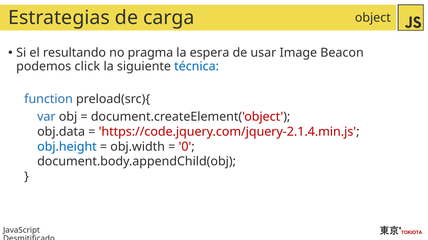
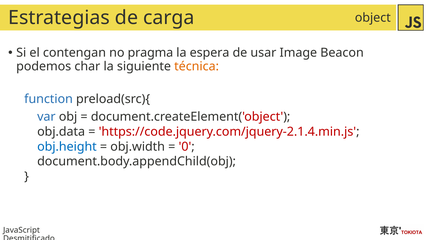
resultando: resultando -> contengan
click: click -> char
técnica colour: blue -> orange
